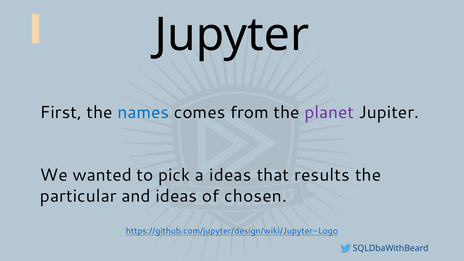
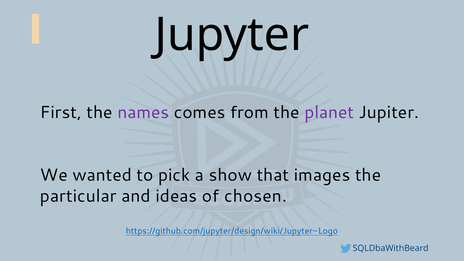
names colour: blue -> purple
a ideas: ideas -> show
results: results -> images
